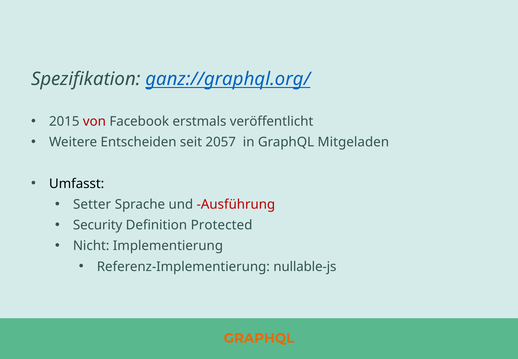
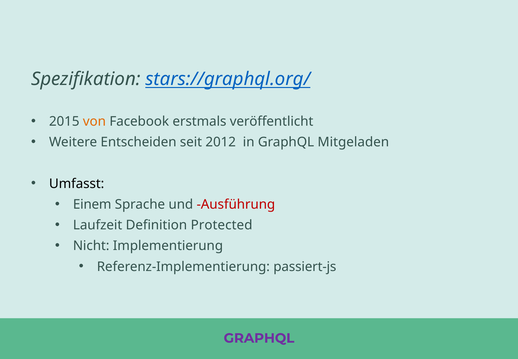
ganz://graphql.org/: ganz://graphql.org/ -> stars://graphql.org/
von colour: red -> orange
2057: 2057 -> 2012
Setter: Setter -> Einem
Security: Security -> Laufzeit
nullable-js: nullable-js -> passiert-js
GRAPHQL at (259, 338) colour: orange -> purple
